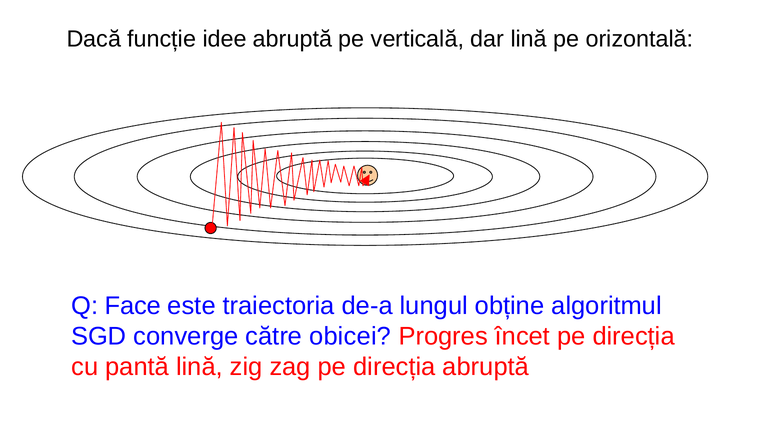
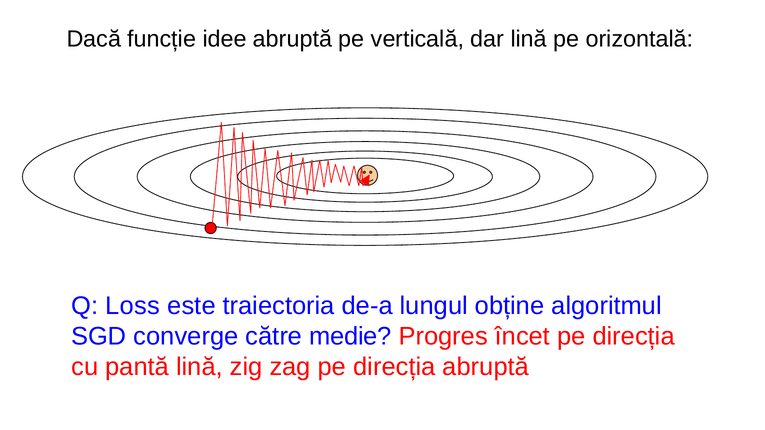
Face: Face -> Loss
obicei: obicei -> medie
